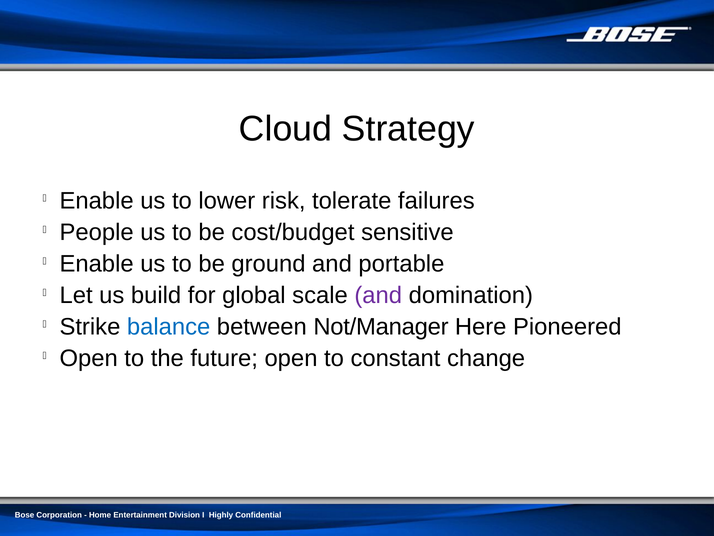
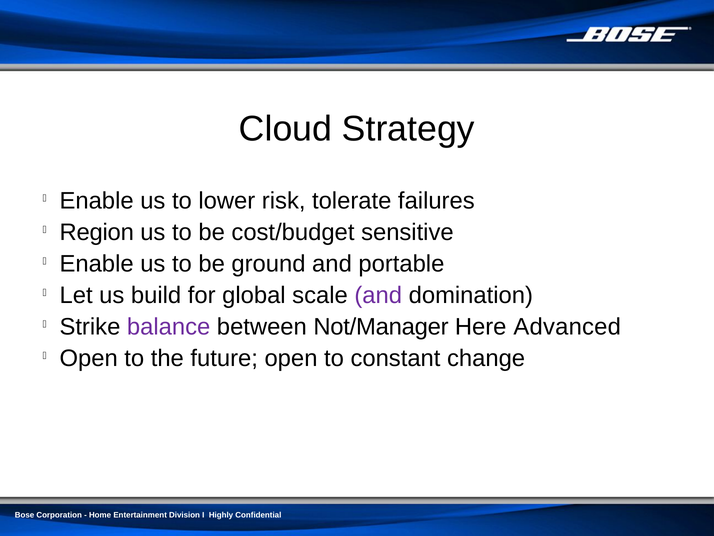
People: People -> Region
balance colour: blue -> purple
Pioneered: Pioneered -> Advanced
